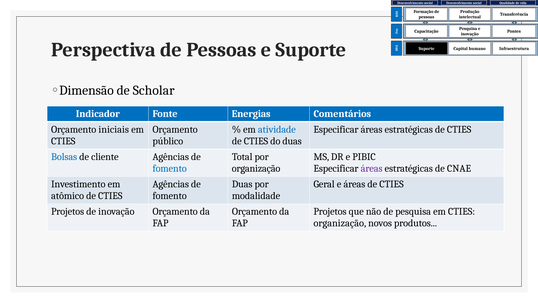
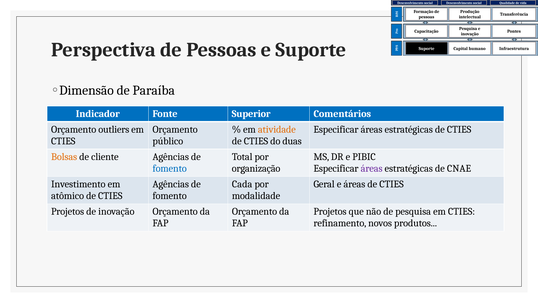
Scholar: Scholar -> Paraíba
Energias: Energias -> Superior
iniciais: iniciais -> outliers
atividade colour: blue -> orange
Bolsas colour: blue -> orange
Duas at (242, 184): Duas -> Cada
organização at (340, 223): organização -> refinamento
